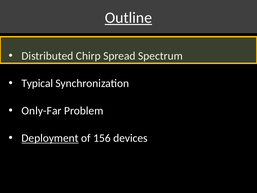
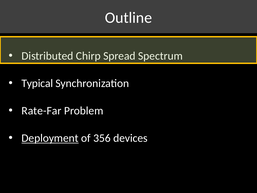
Outline underline: present -> none
Only-Far: Only-Far -> Rate-Far
156: 156 -> 356
